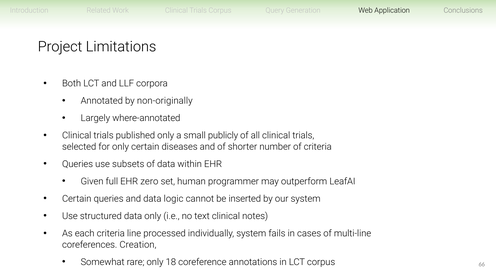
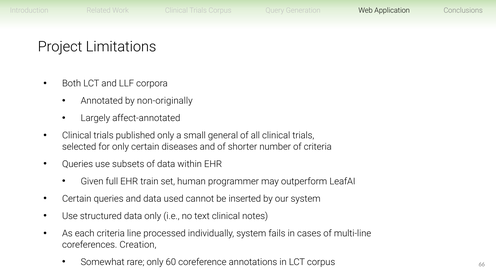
where-annotated: where-annotated -> affect-annotated
publicly: publicly -> general
zero: zero -> train
logic: logic -> used
18: 18 -> 60
